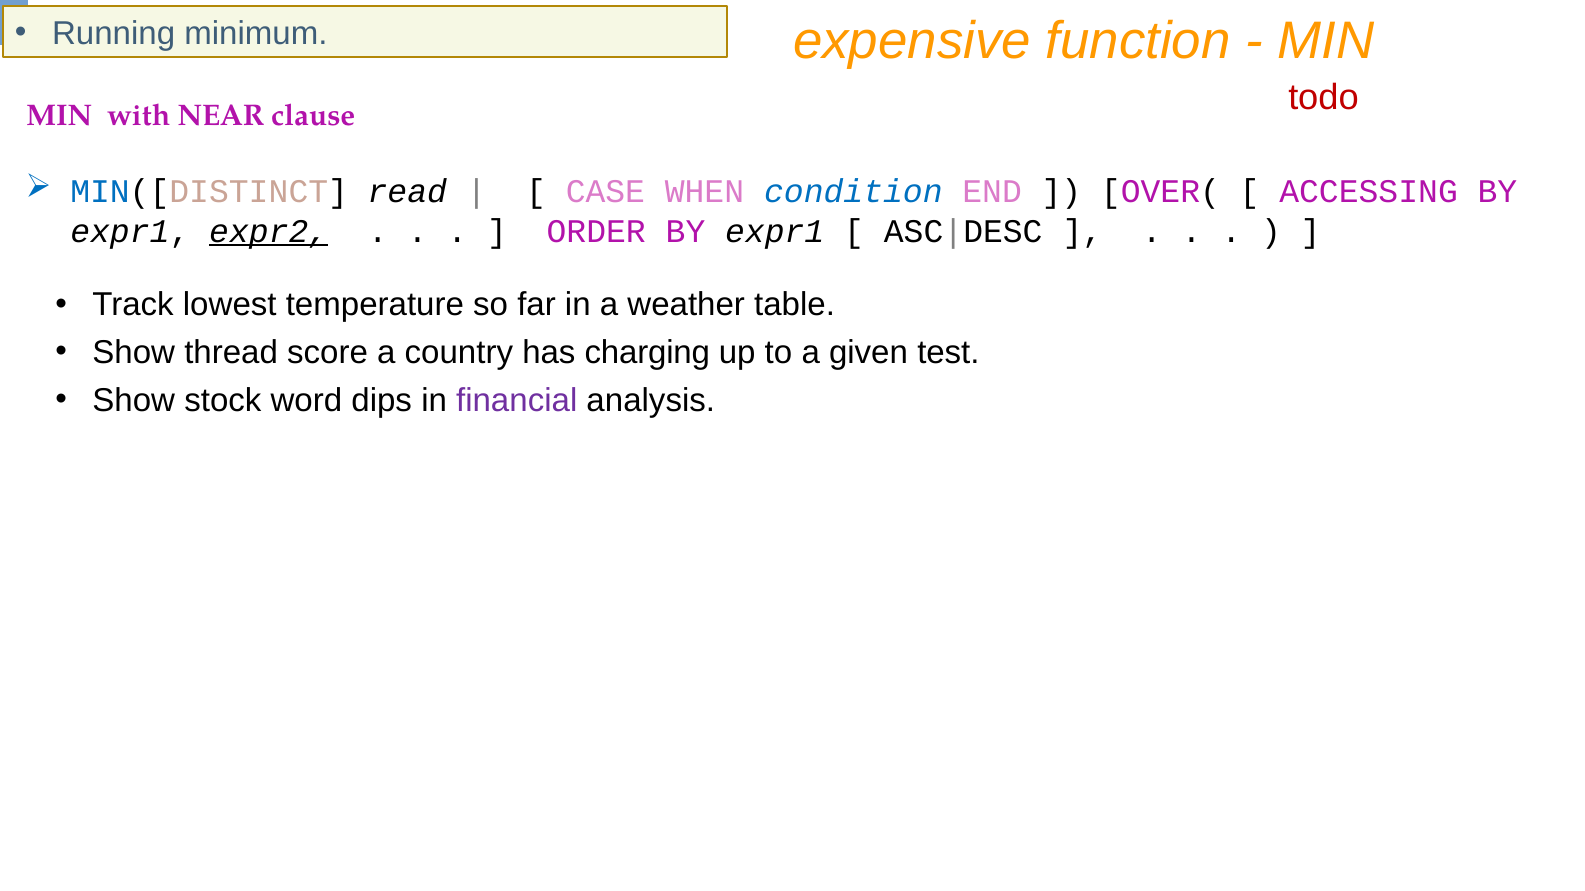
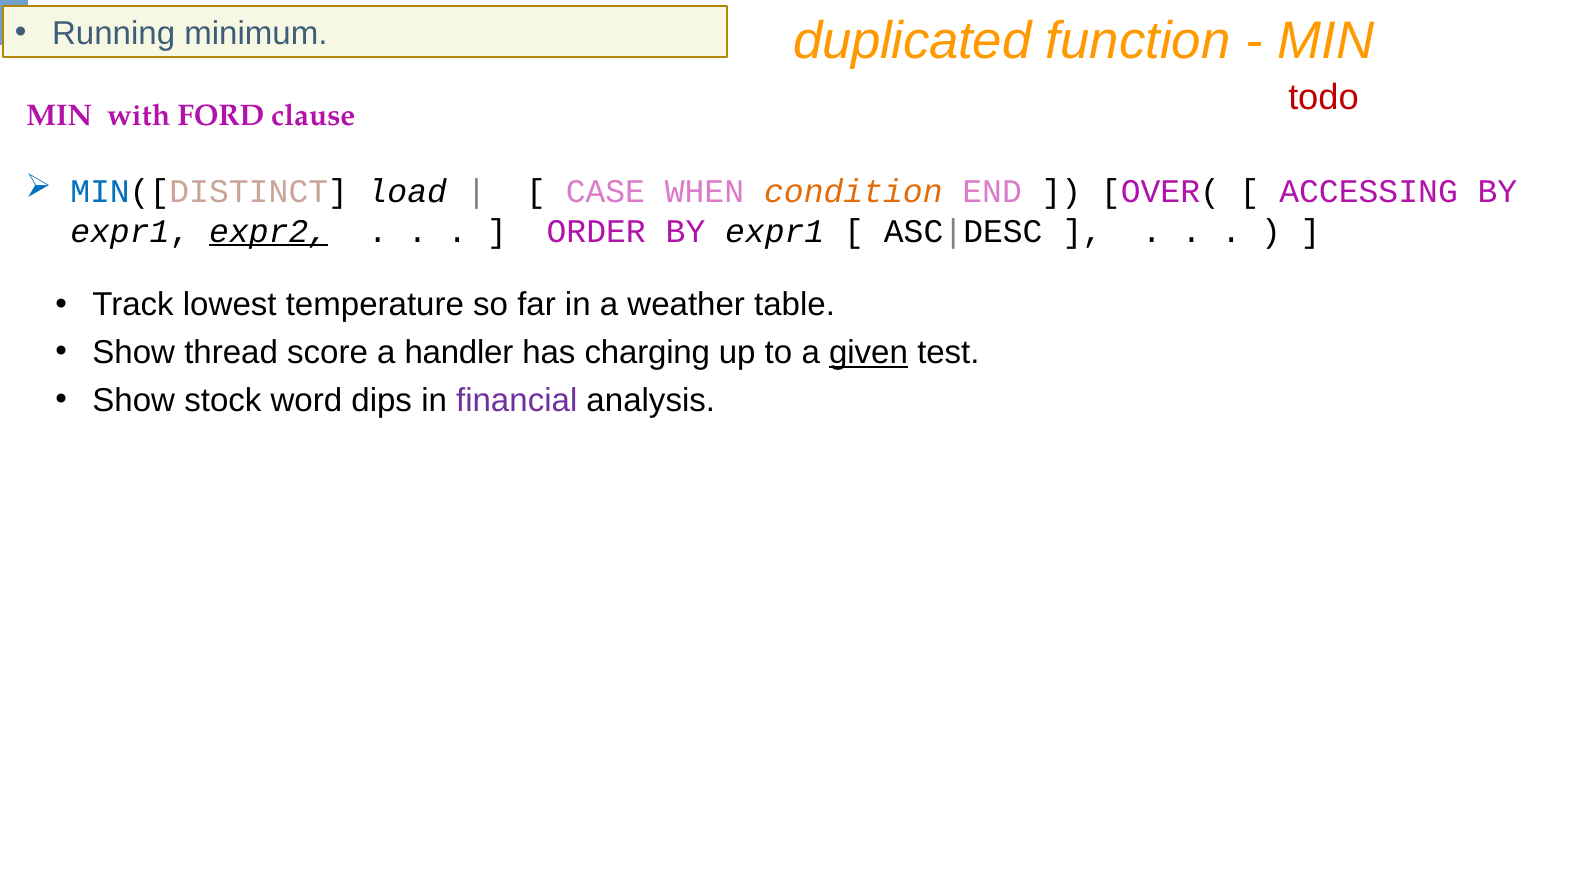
expensive: expensive -> duplicated
NEAR: NEAR -> FORD
read: read -> load
condition colour: blue -> orange
country: country -> handler
given underline: none -> present
